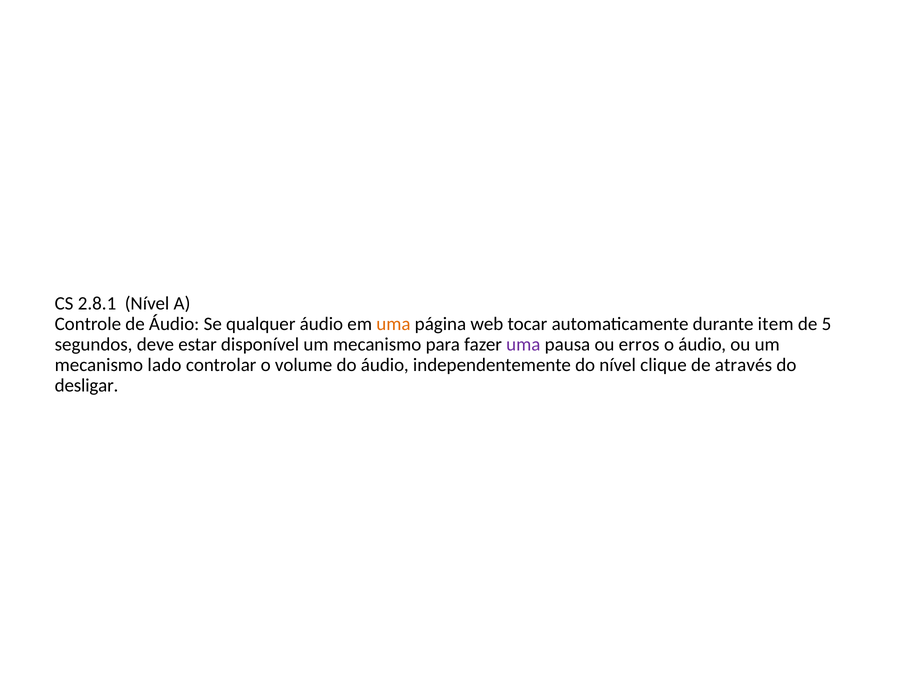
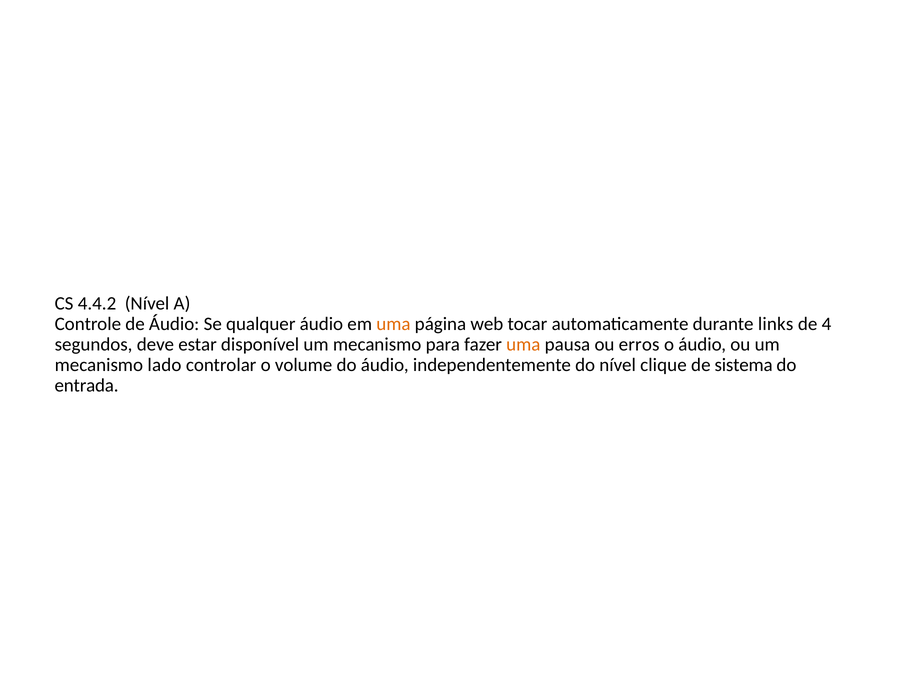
2.8.1: 2.8.1 -> 4.4.2
item: item -> links
5: 5 -> 4
uma at (523, 344) colour: purple -> orange
através: através -> sistema
desligar: desligar -> entrada
